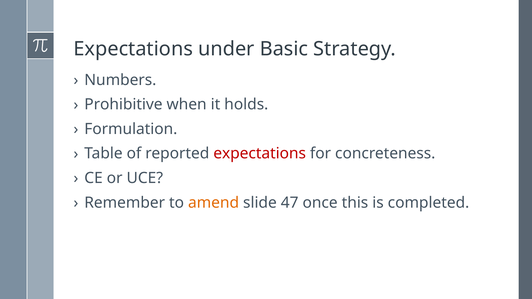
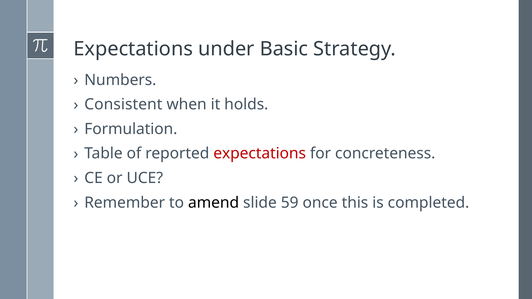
Prohibitive: Prohibitive -> Consistent
amend colour: orange -> black
47: 47 -> 59
